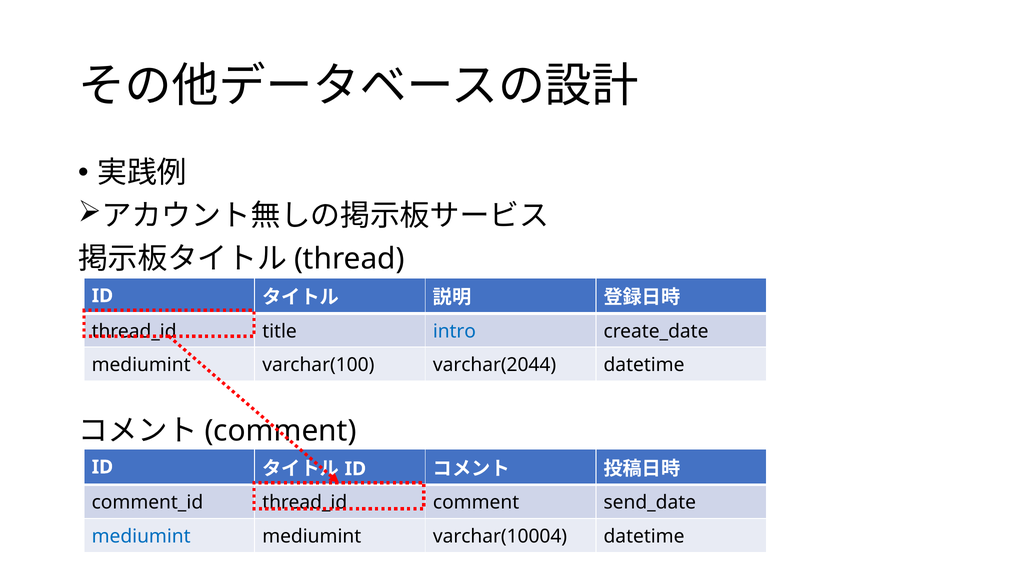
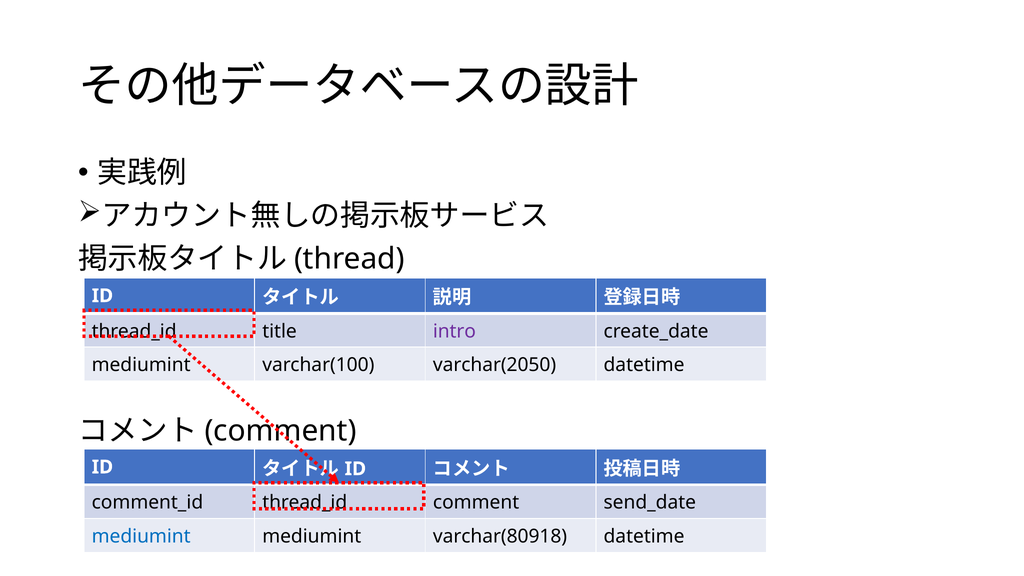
intro colour: blue -> purple
varchar(2044: varchar(2044 -> varchar(2050
varchar(10004: varchar(10004 -> varchar(80918
